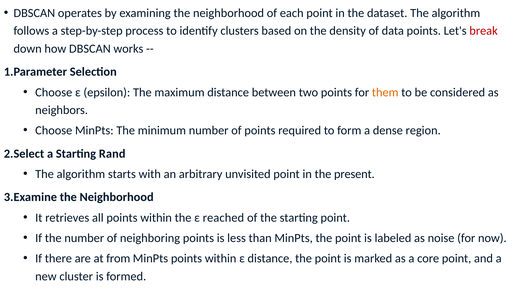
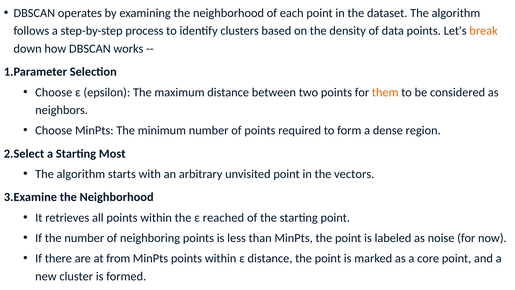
break colour: red -> orange
Rand: Rand -> Most
present: present -> vectors
